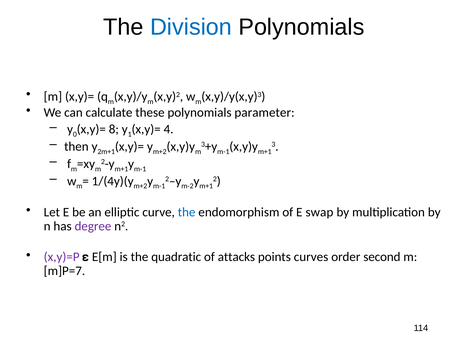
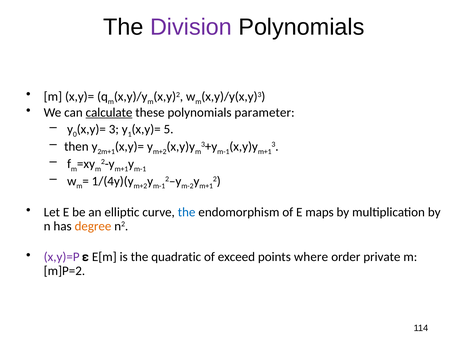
Division colour: blue -> purple
calculate underline: none -> present
x,y)= 8: 8 -> 3
4: 4 -> 5
swap: swap -> maps
degree colour: purple -> orange
attacks: attacks -> exceed
curves: curves -> where
second: second -> private
m]P=7: m]P=7 -> m]P=2
